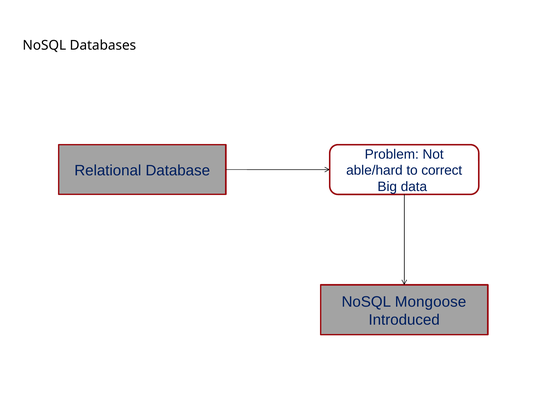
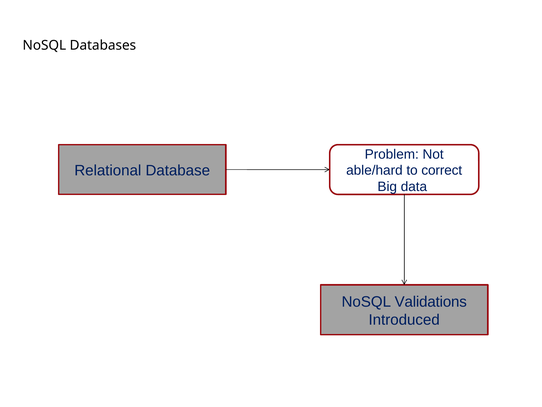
Mongoose: Mongoose -> Validations
